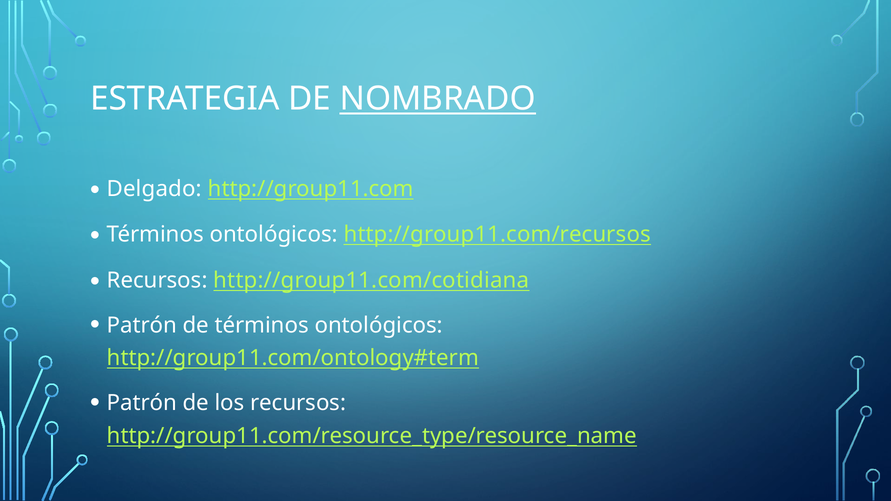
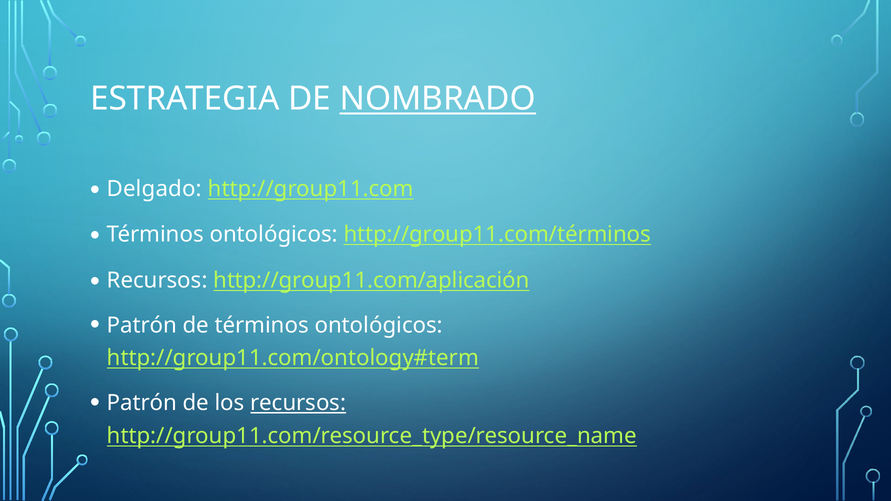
http://group11.com/recursos: http://group11.com/recursos -> http://group11.com/términos
http://group11.com/cotidiana: http://group11.com/cotidiana -> http://group11.com/aplicación
recursos at (298, 403) underline: none -> present
